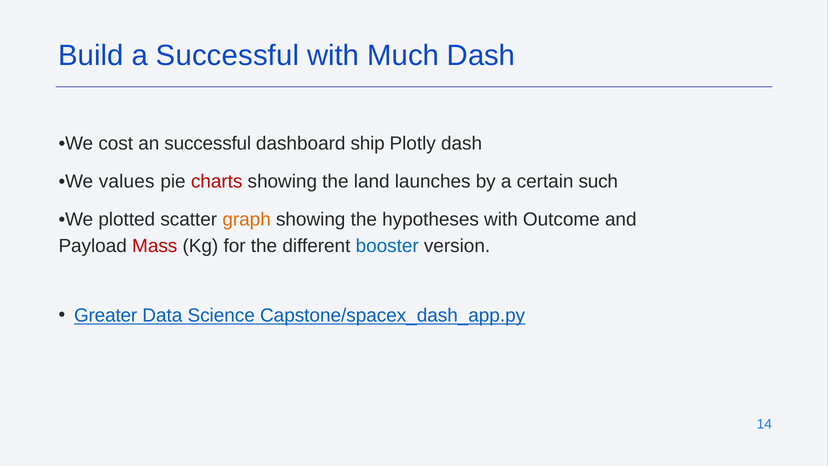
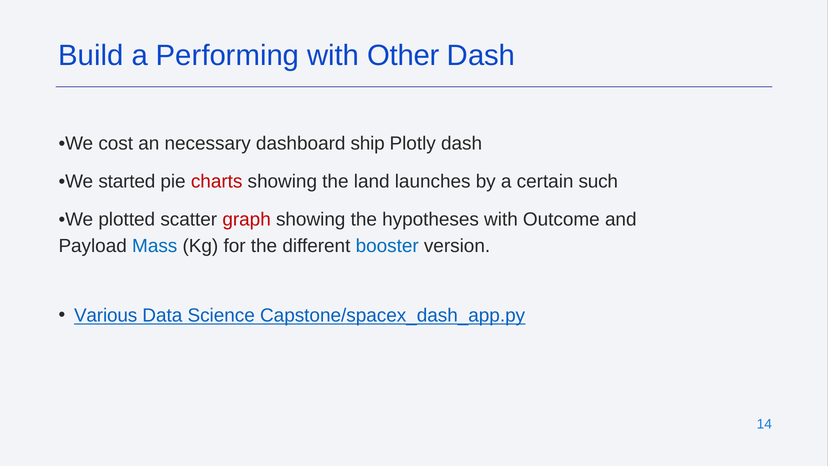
a Successful: Successful -> Performing
Much: Much -> Other
an successful: successful -> necessary
values: values -> started
graph colour: orange -> red
Mass colour: red -> blue
Greater: Greater -> Various
